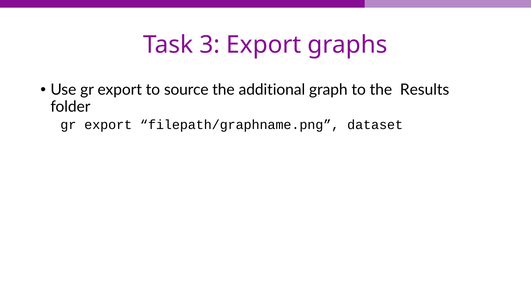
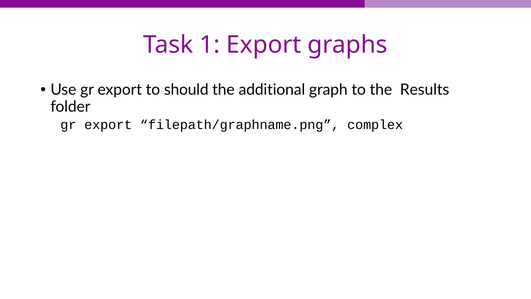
3: 3 -> 1
source: source -> should
dataset: dataset -> complex
